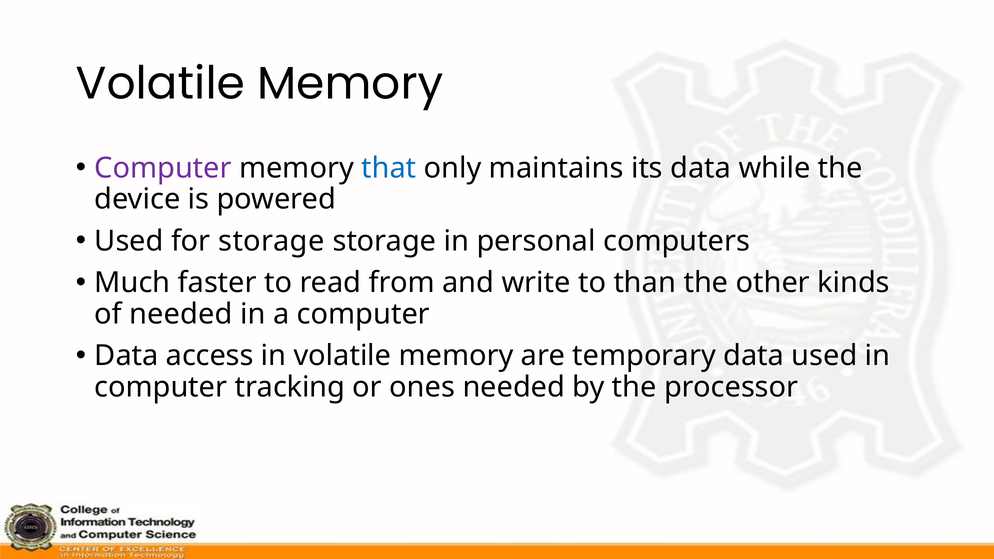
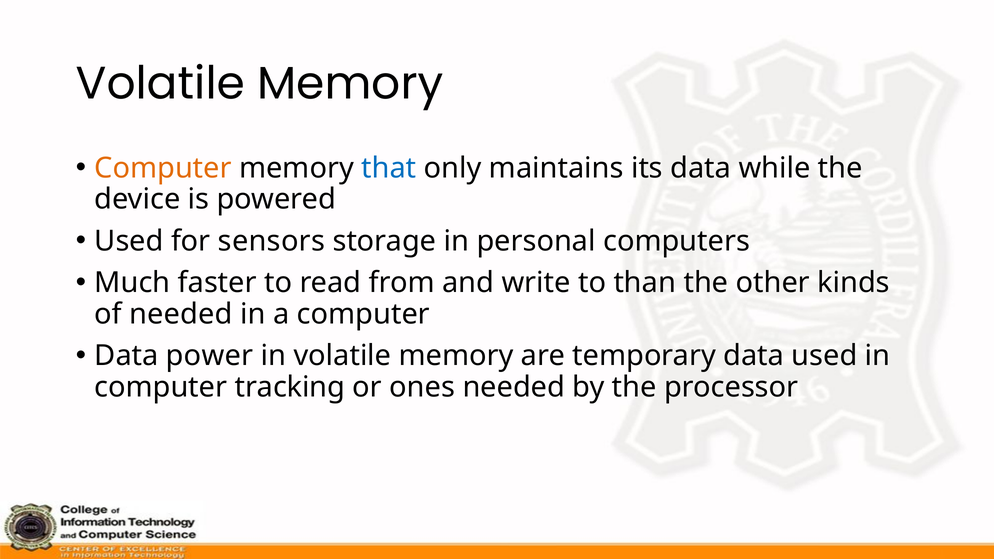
Computer at (163, 168) colour: purple -> orange
for storage: storage -> sensors
access: access -> power
